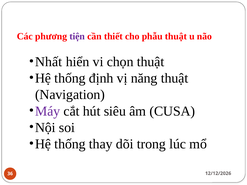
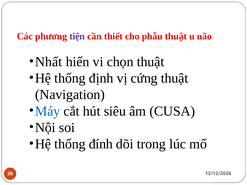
năng: năng -> cứng
Máy colour: purple -> blue
thay: thay -> đính
